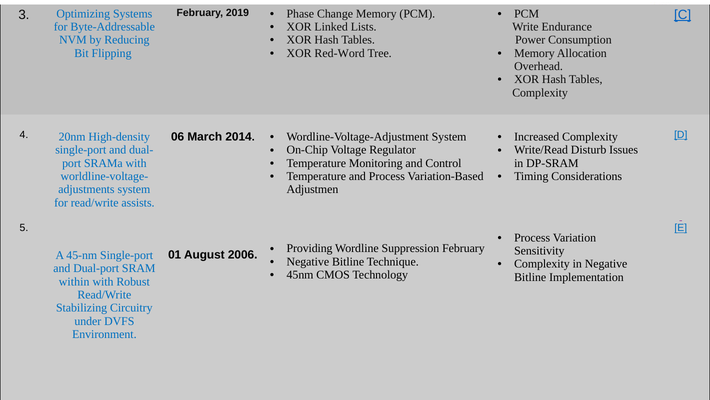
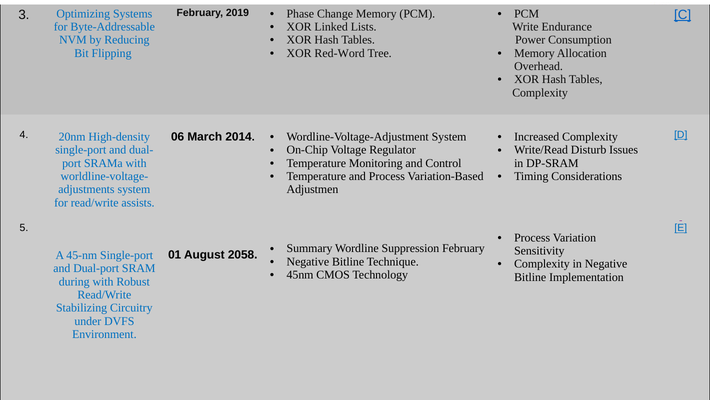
Providing: Providing -> Summary
2006: 2006 -> 2058
within: within -> during
